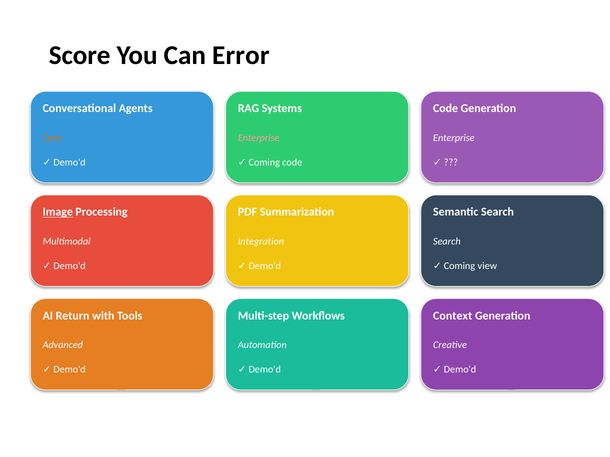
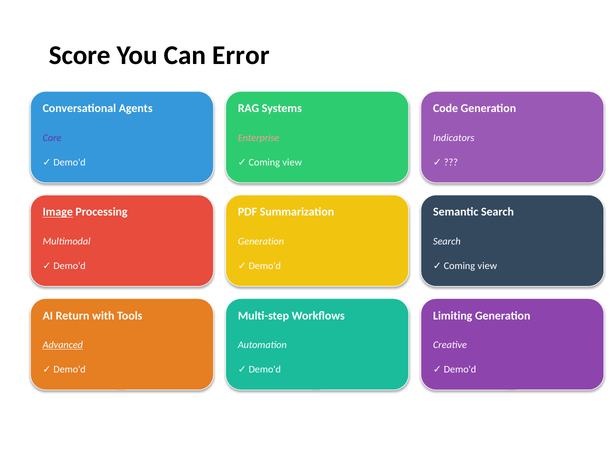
Core colour: orange -> purple
Enterprise at (454, 138): Enterprise -> Indicators
code at (292, 162): code -> view
Integration at (261, 242): Integration -> Generation
Context: Context -> Limiting
Advanced underline: none -> present
